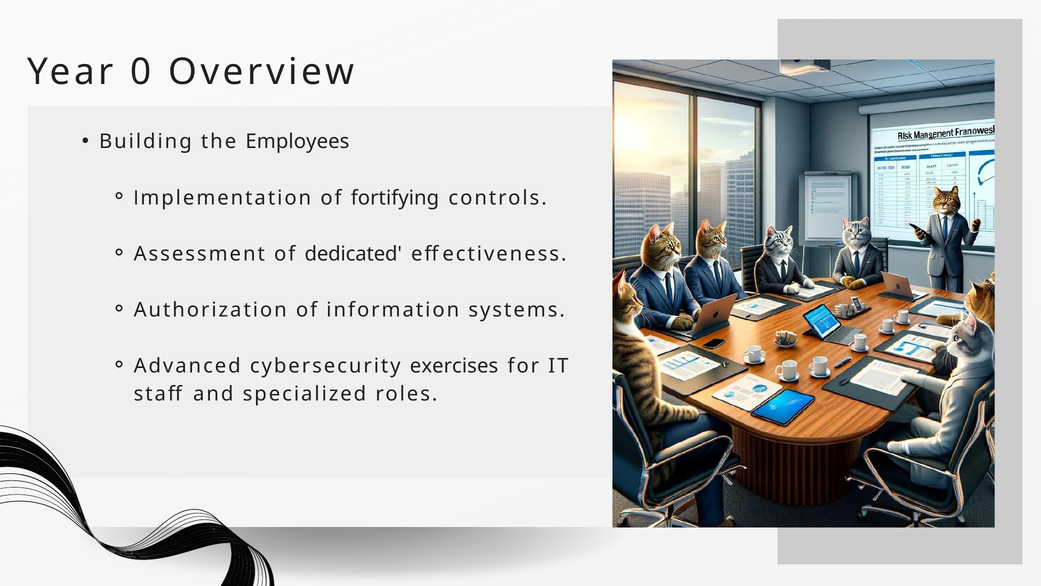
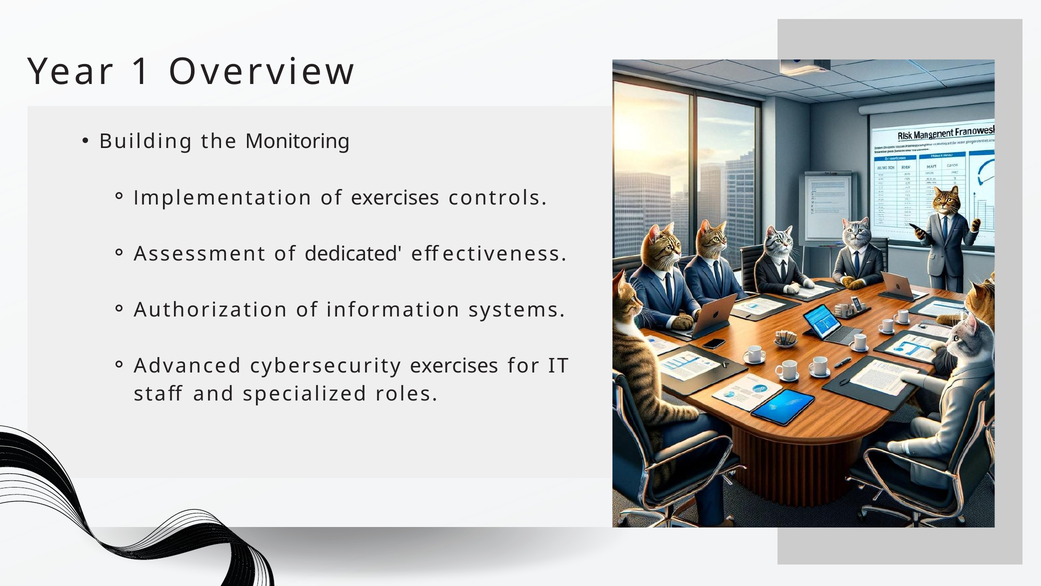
0: 0 -> 1
Employees: Employees -> Monitoring
of fortifying: fortifying -> exercises
